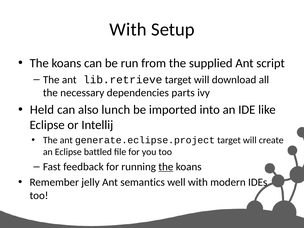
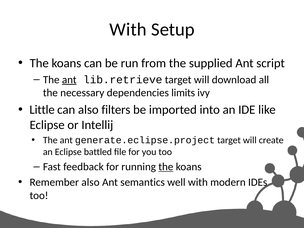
ant at (69, 80) underline: none -> present
parts: parts -> limits
Held: Held -> Little
lunch: lunch -> filters
Remember jelly: jelly -> also
